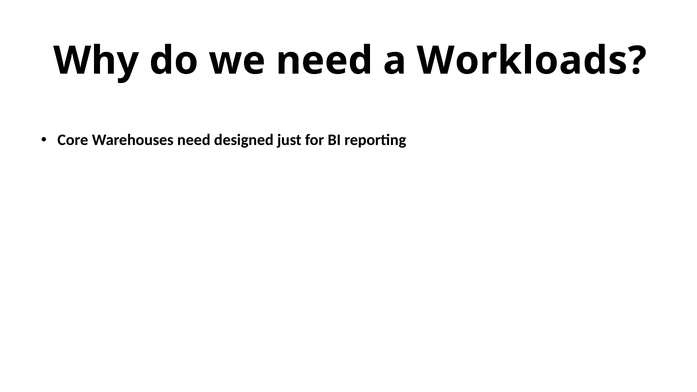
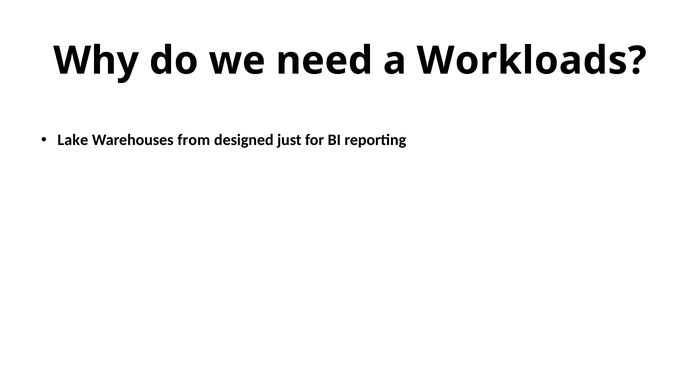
Core: Core -> Lake
Warehouses need: need -> from
